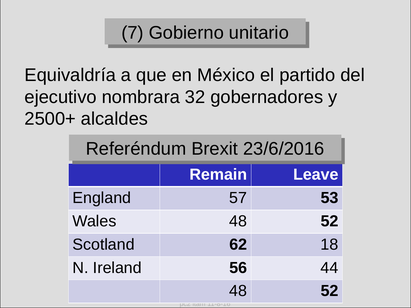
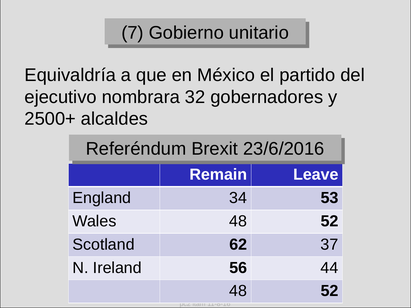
57: 57 -> 34
18: 18 -> 37
